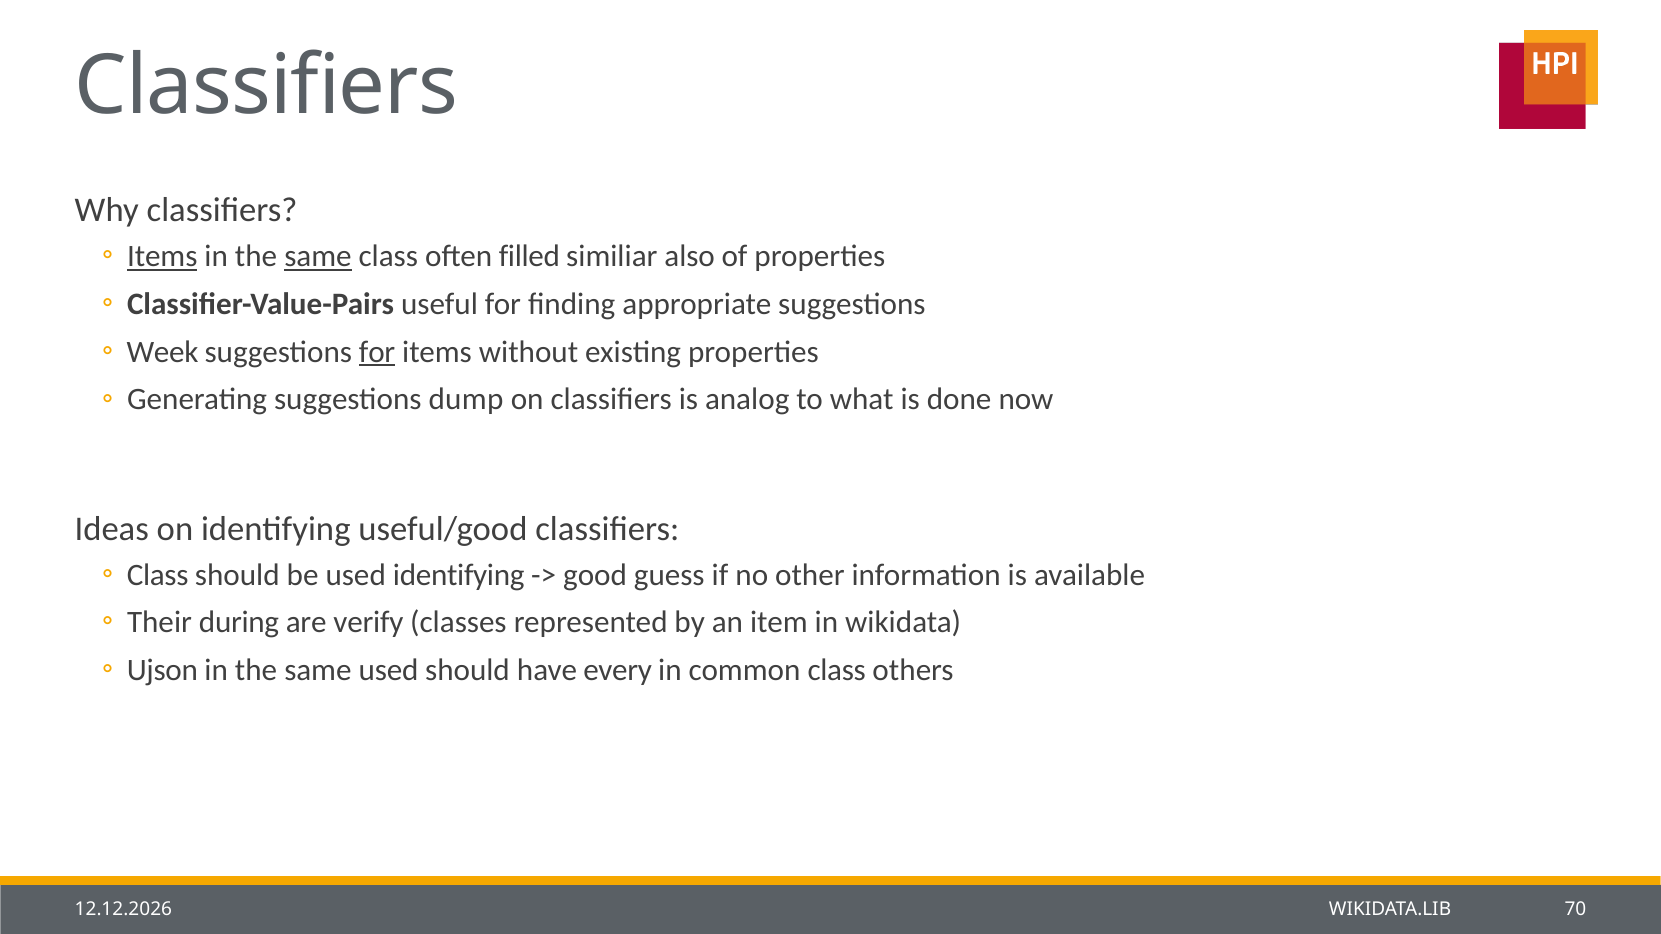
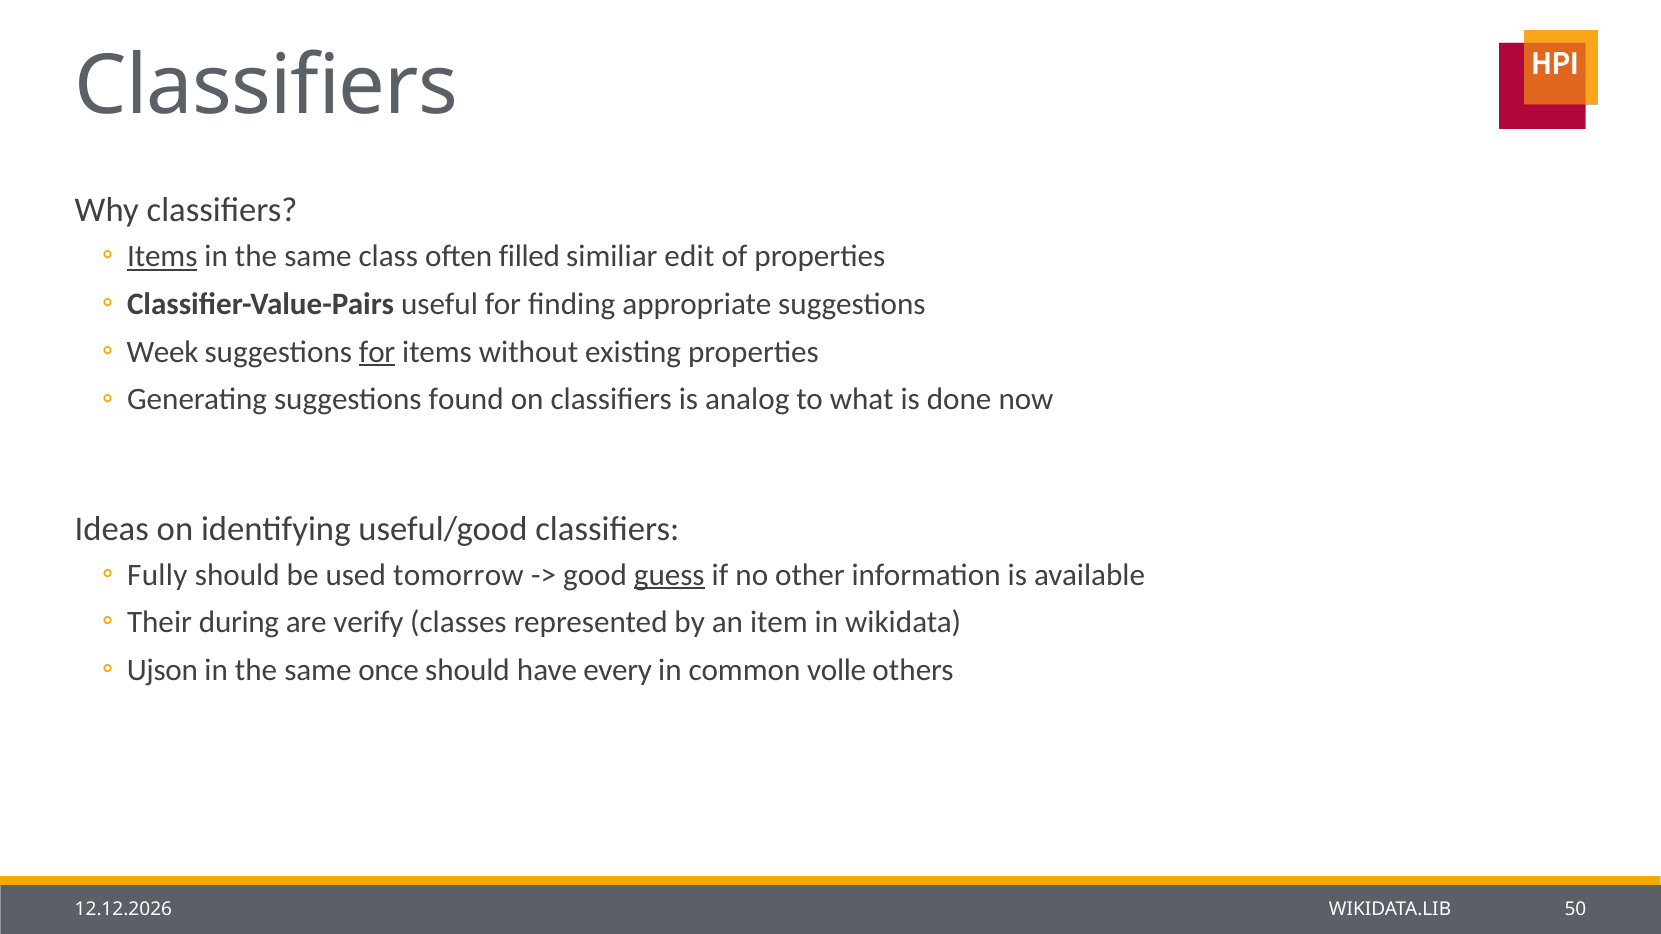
same at (318, 256) underline: present -> none
also: also -> edit
dump: dump -> found
Class at (158, 575): Class -> Fully
used identifying: identifying -> tomorrow
guess underline: none -> present
same used: used -> once
common class: class -> volle
70: 70 -> 50
